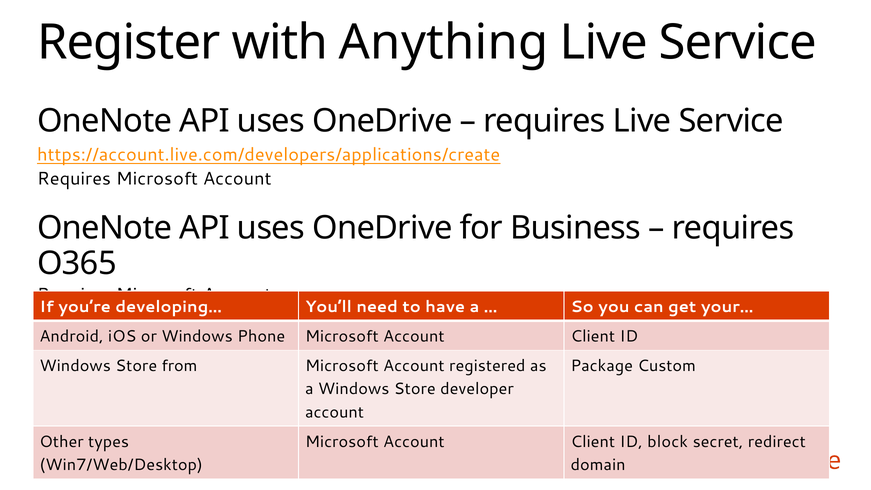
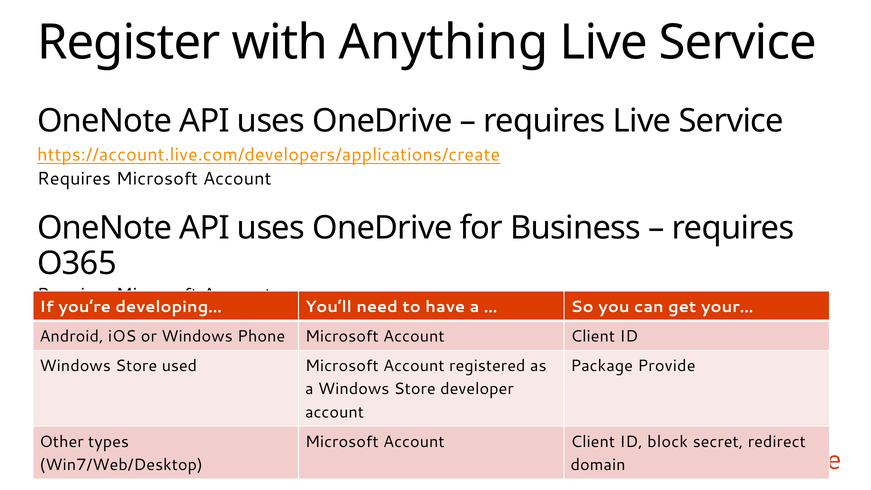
from: from -> used
Custom: Custom -> Provide
